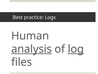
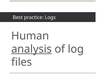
log underline: present -> none
